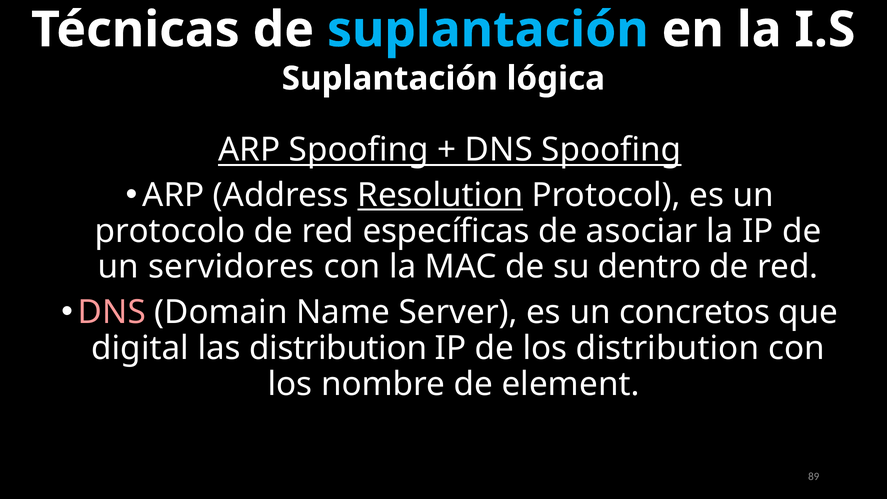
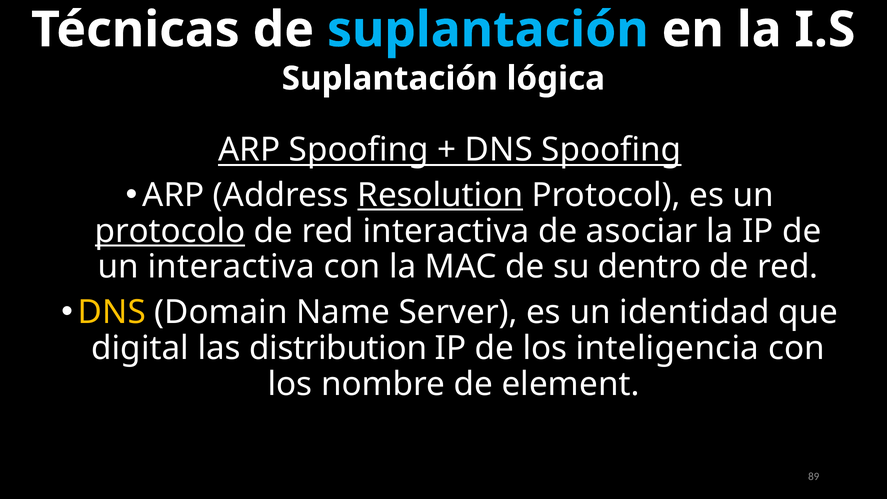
protocolo underline: none -> present
red específicas: específicas -> interactiva
un servidores: servidores -> interactiva
DNS at (112, 312) colour: pink -> yellow
concretos: concretos -> identidad
los distribution: distribution -> inteligencia
